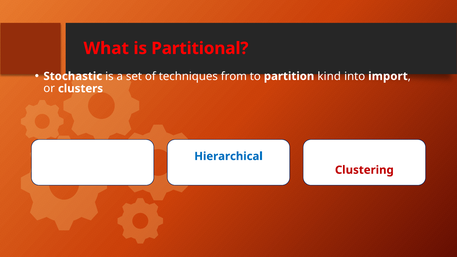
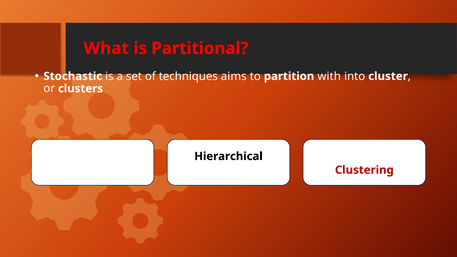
from: from -> aims
kind: kind -> with
import: import -> cluster
Hierarchical colour: blue -> black
